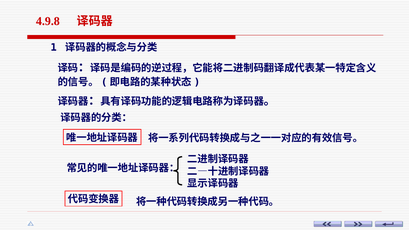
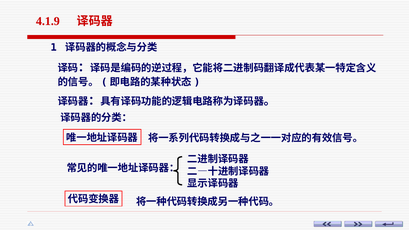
4.9.8: 4.9.8 -> 4.1.9
